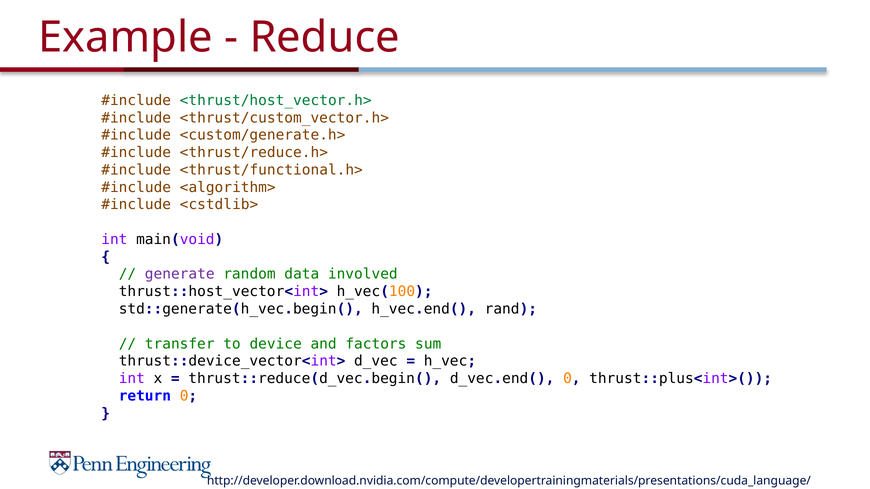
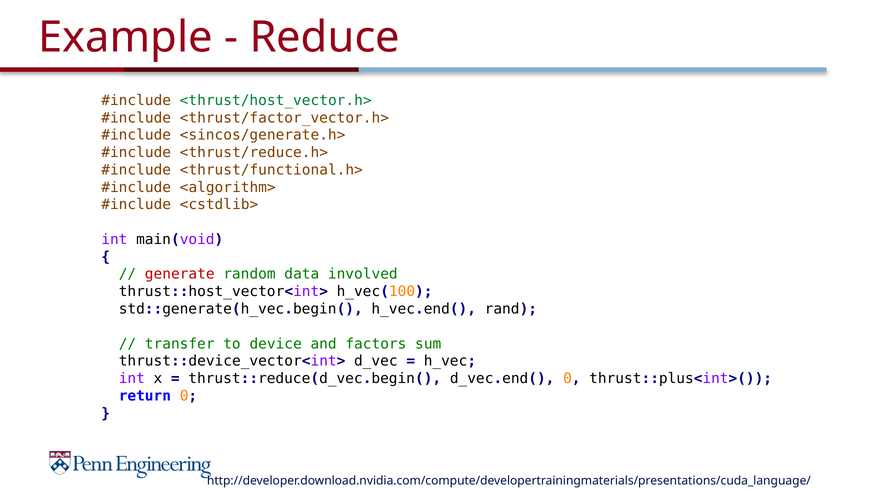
<thrust/custom_vector.h>: <thrust/custom_vector.h> -> <thrust/factor_vector.h>
<custom/generate.h>: <custom/generate.h> -> <sincos/generate.h>
generate colour: purple -> red
